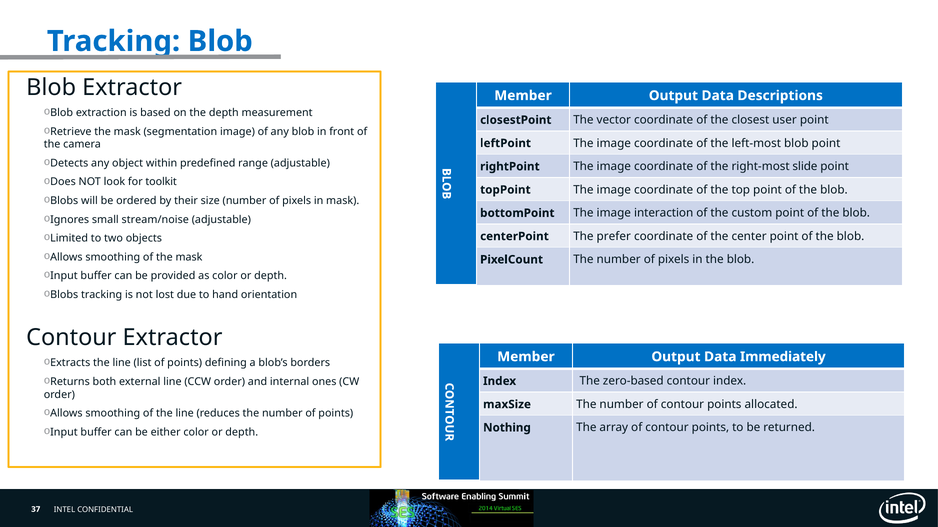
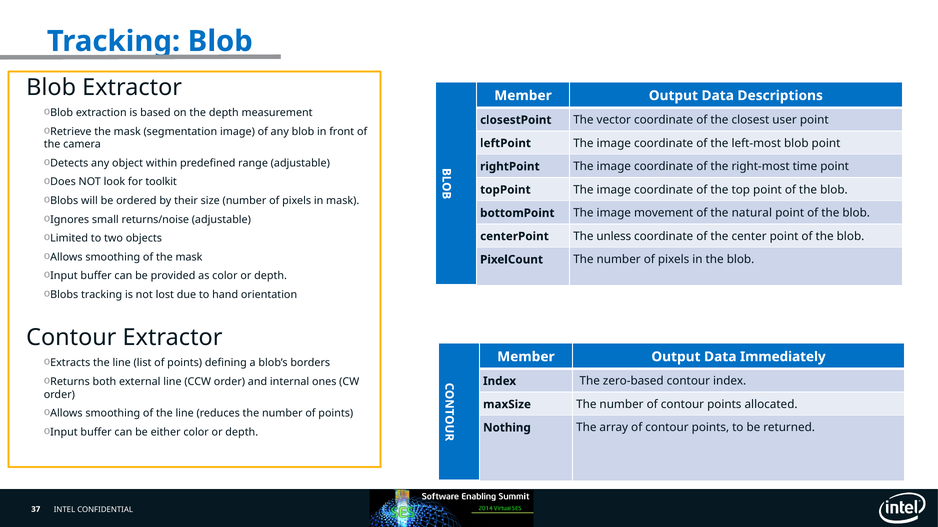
slide: slide -> time
interaction: interaction -> movement
custom: custom -> natural
stream/noise: stream/noise -> returns/noise
prefer: prefer -> unless
